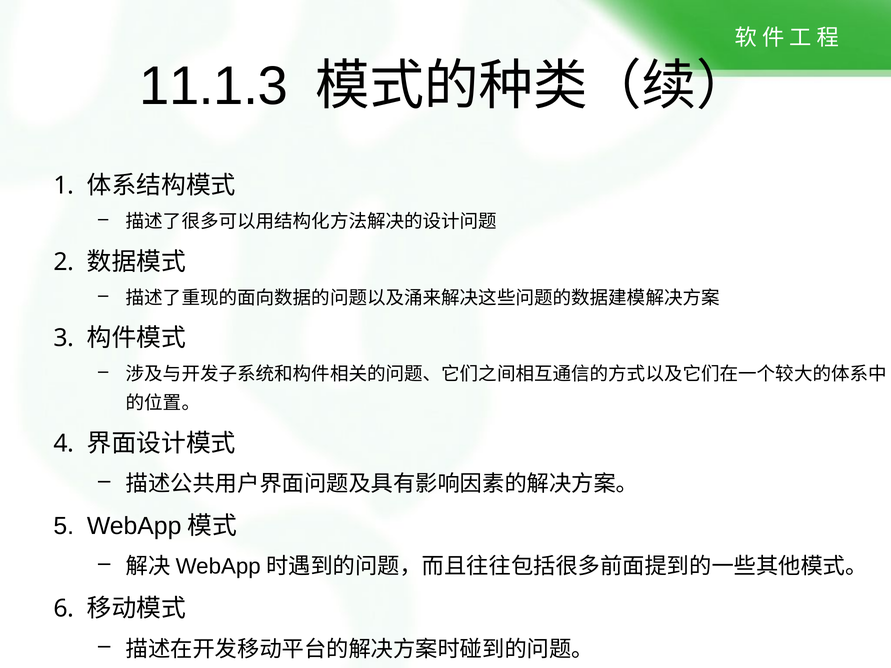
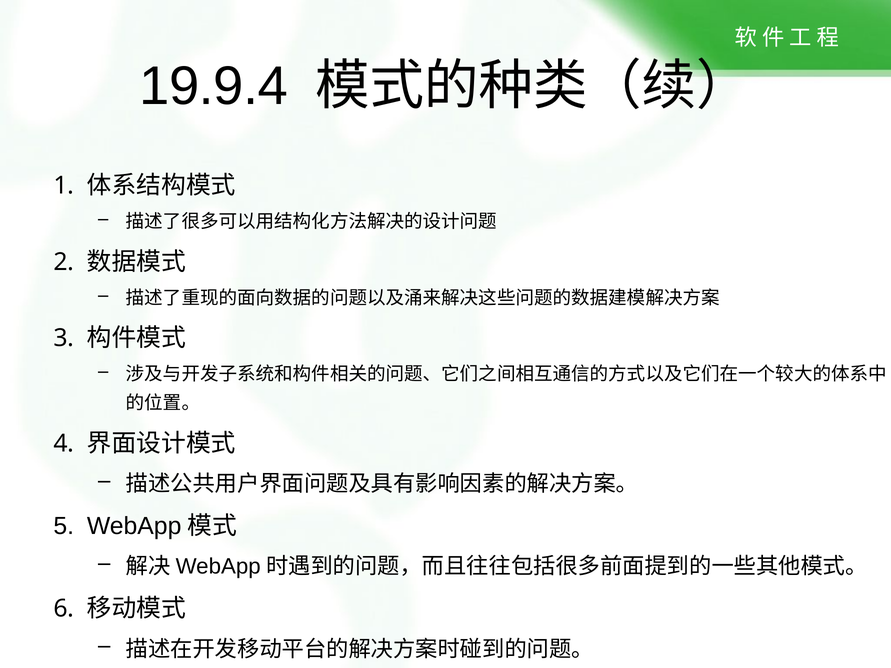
11.1.3: 11.1.3 -> 19.9.4
